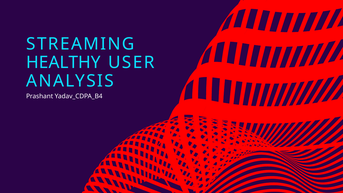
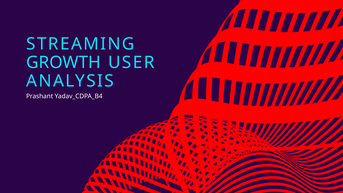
HEALTHY: HEALTHY -> GROWTH
